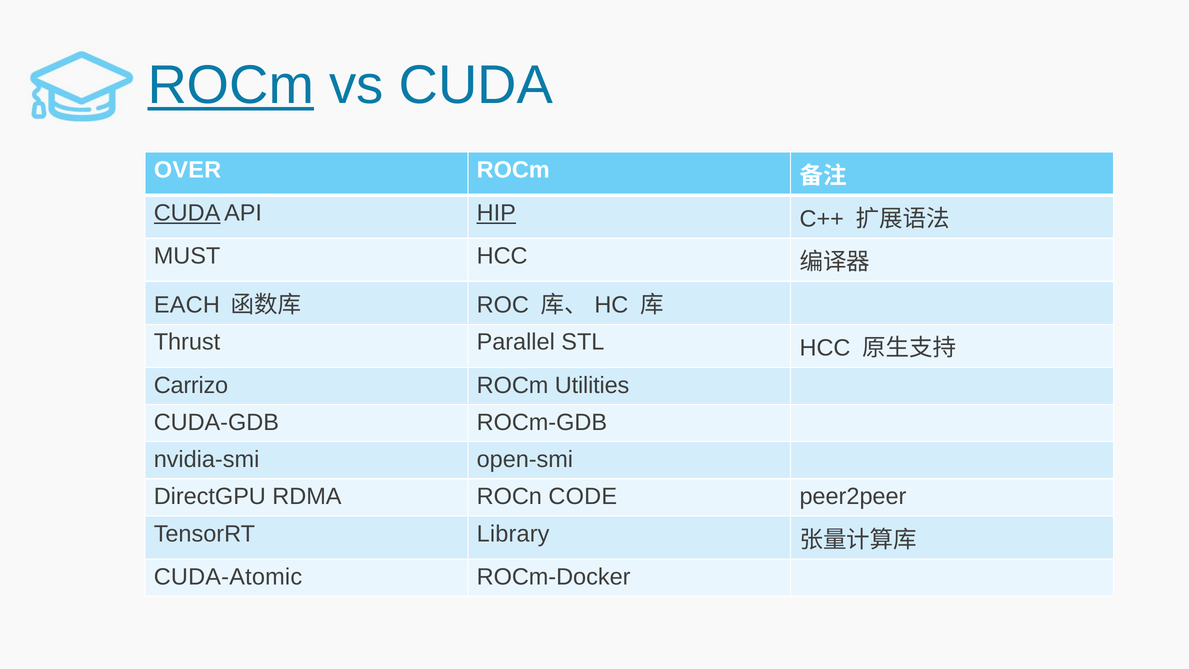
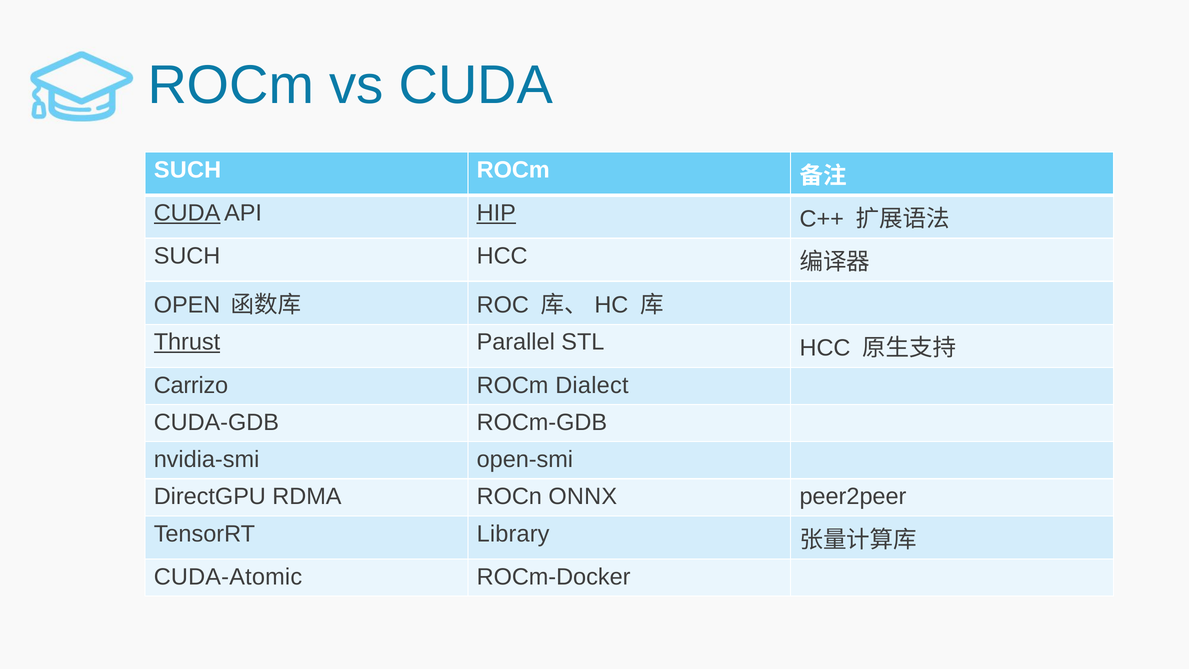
ROCm at (231, 85) underline: present -> none
OVER at (188, 170): OVER -> SUCH
MUST at (187, 256): MUST -> SUCH
EACH: EACH -> OPEN
Thrust underline: none -> present
Utilities: Utilities -> Dialect
CODE: CODE -> ONNX
